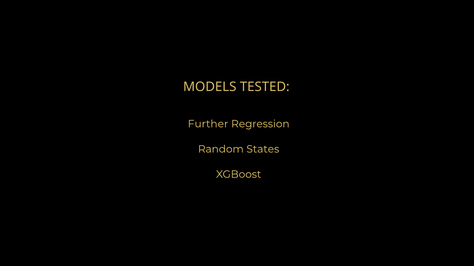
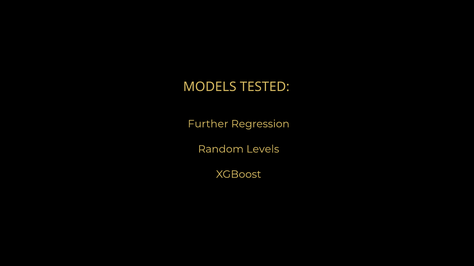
States: States -> Levels
